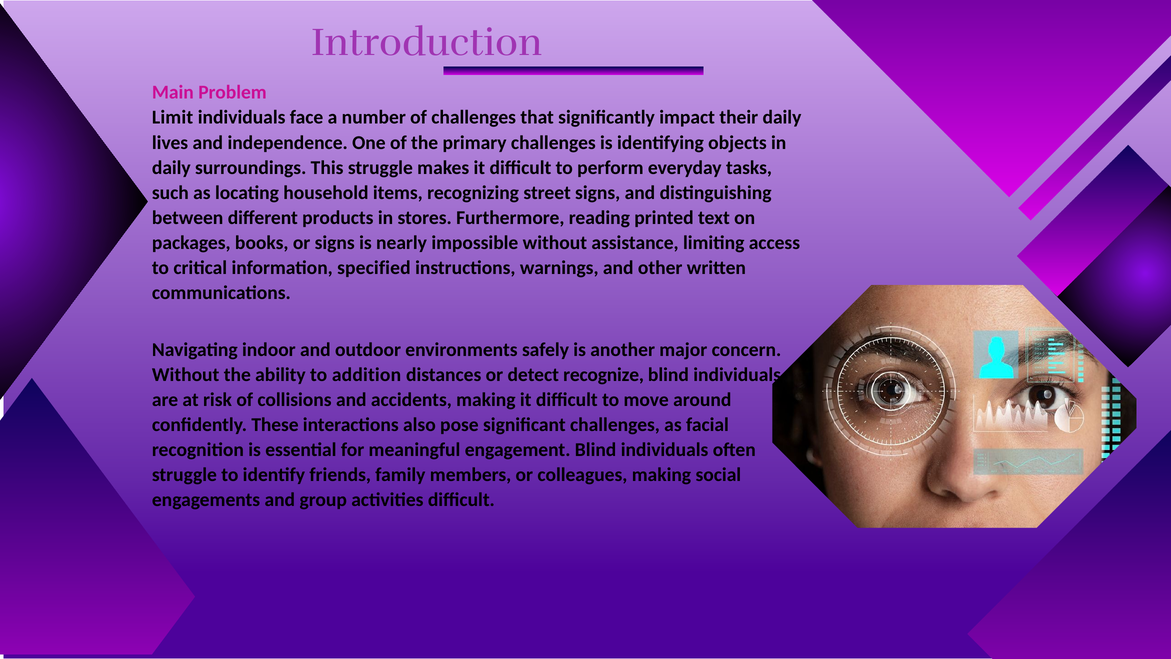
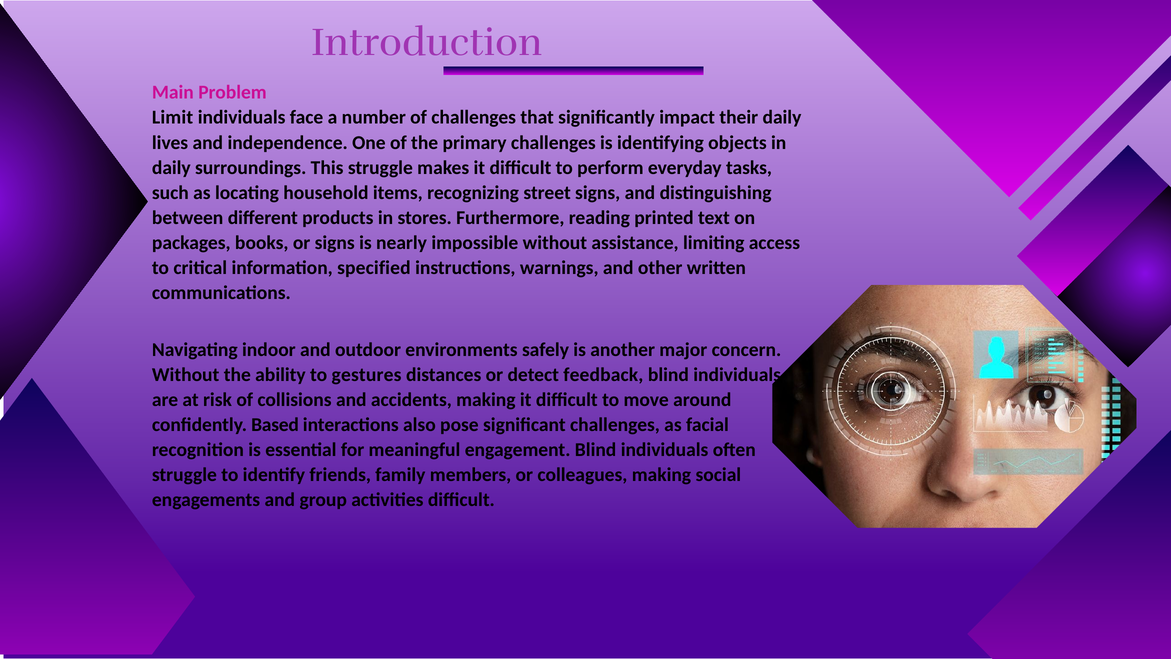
addition: addition -> gestures
recognize: recognize -> feedback
These: These -> Based
